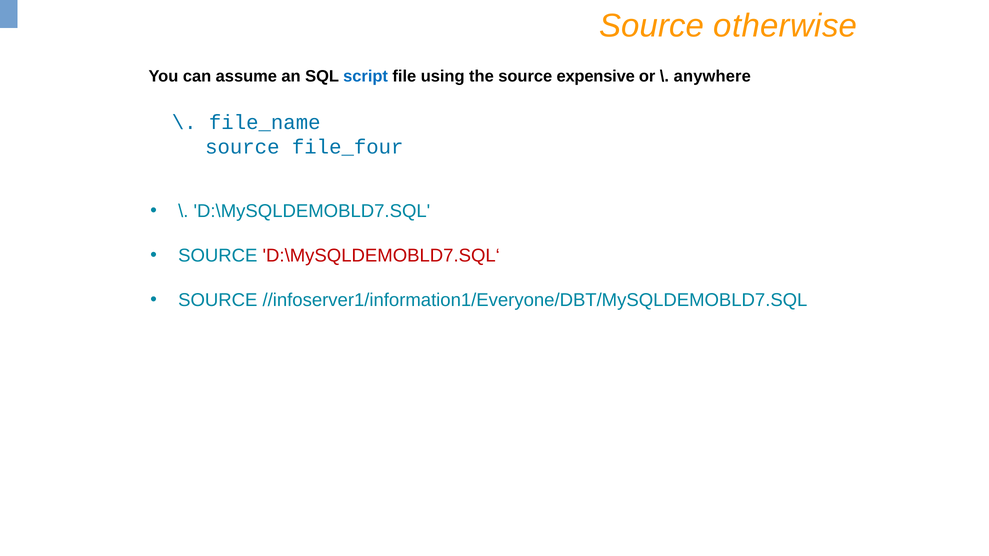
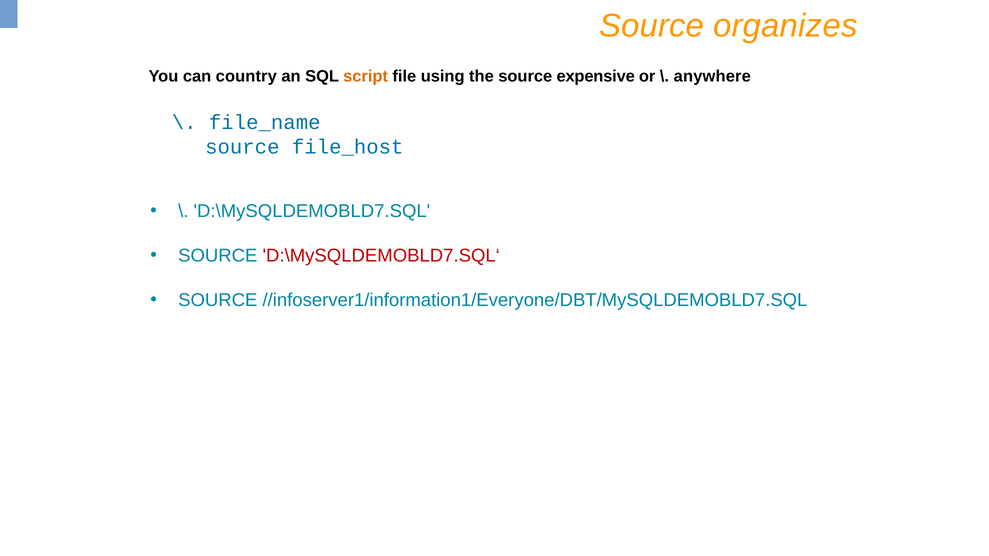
otherwise: otherwise -> organizes
assume: assume -> country
script colour: blue -> orange
file_four: file_four -> file_host
